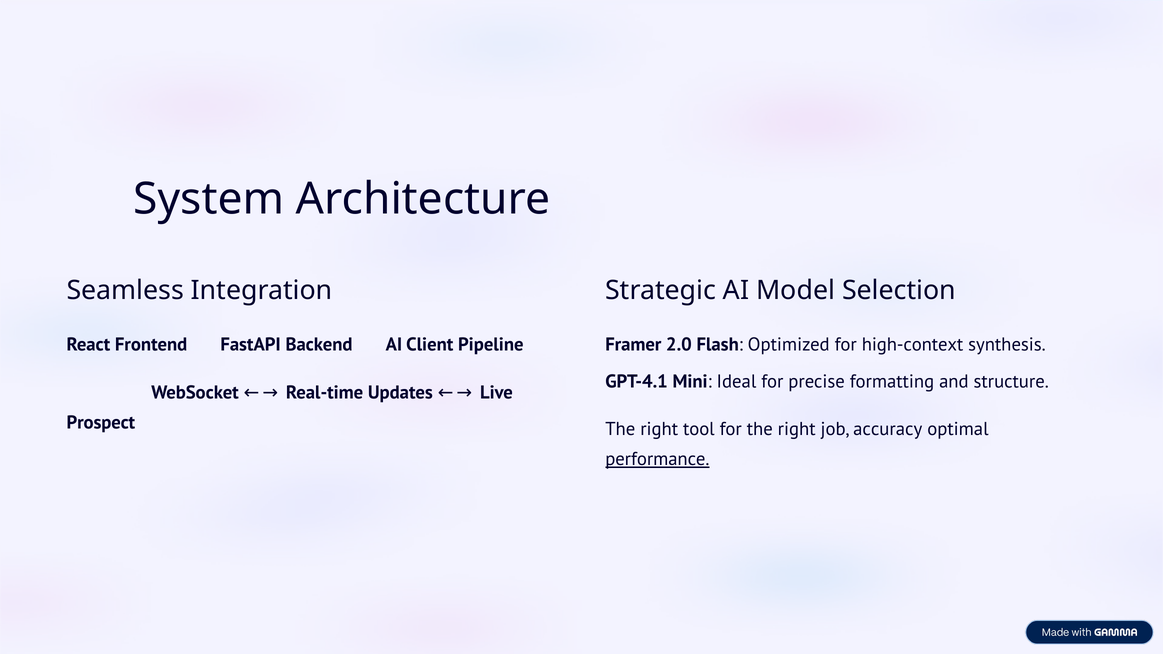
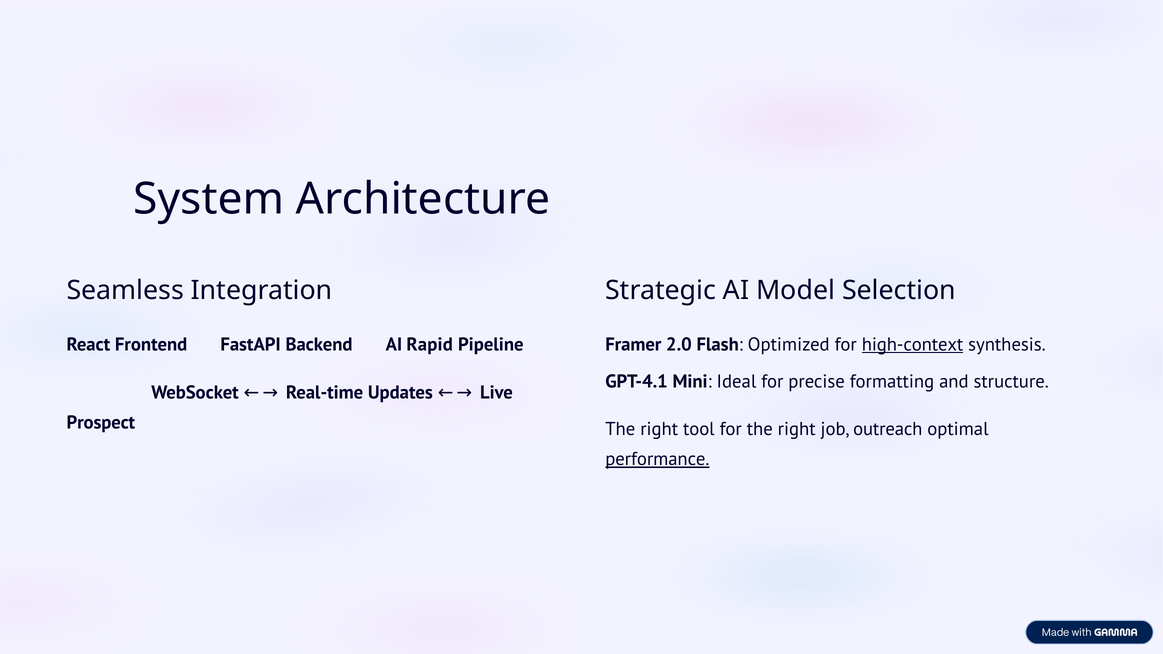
Client: Client -> Rapid
high-context underline: none -> present
accuracy: accuracy -> outreach
